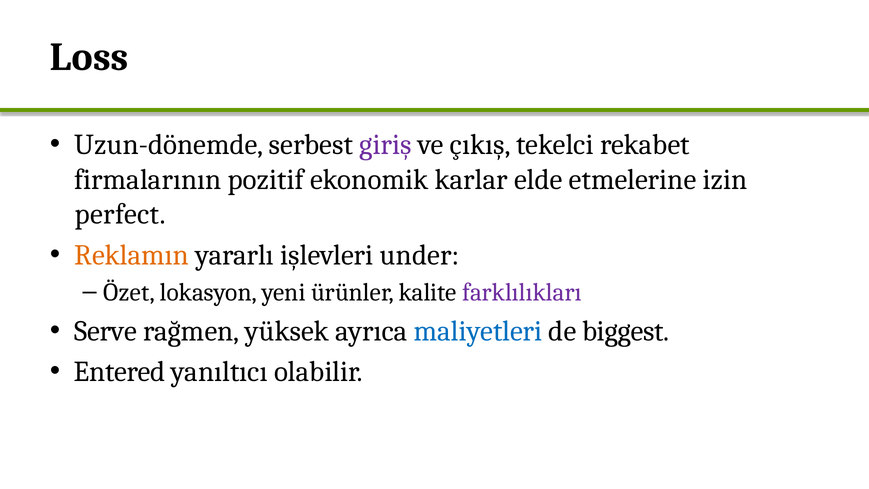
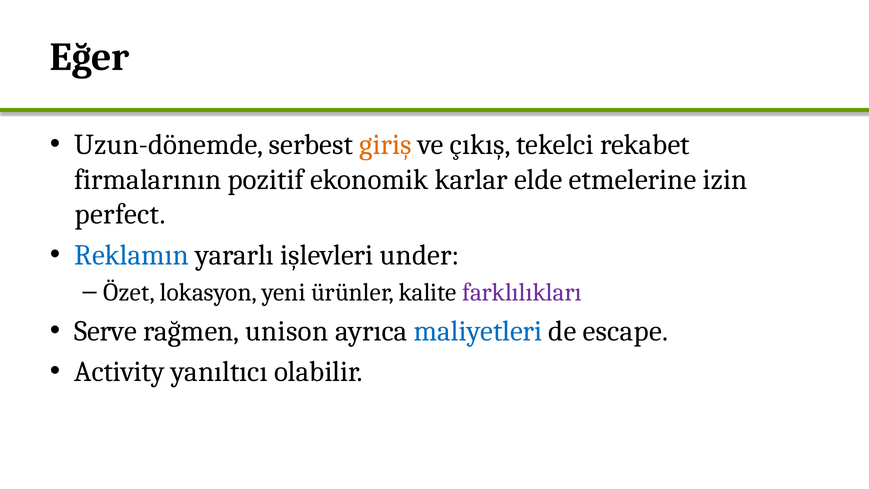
Loss: Loss -> Eğer
giriş colour: purple -> orange
Reklamın colour: orange -> blue
yüksek: yüksek -> unison
biggest: biggest -> escape
Entered: Entered -> Activity
